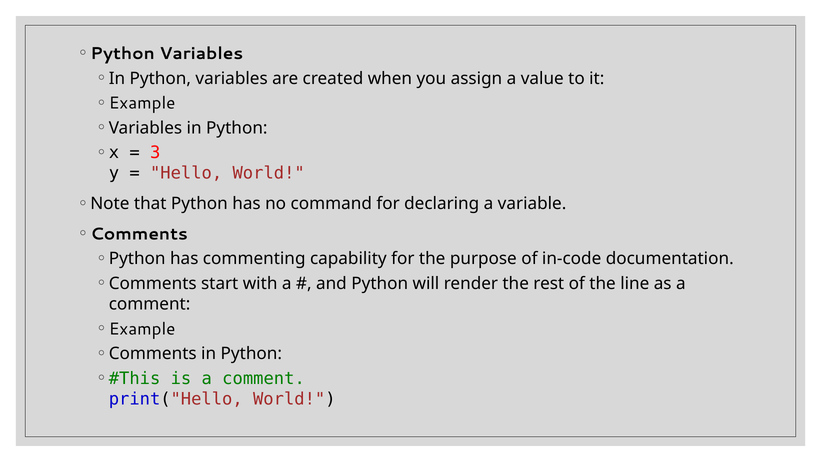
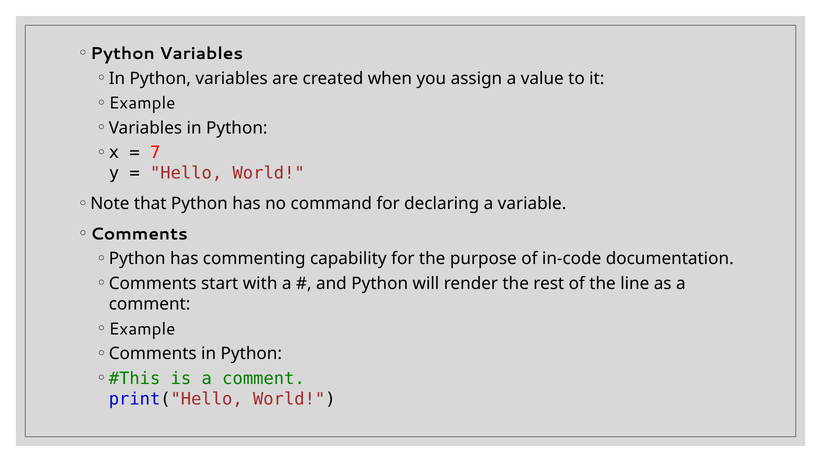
3: 3 -> 7
